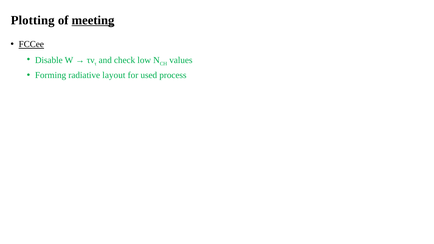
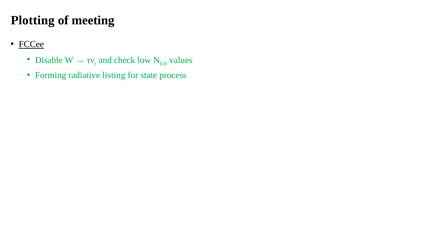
meeting underline: present -> none
layout: layout -> listing
used: used -> state
